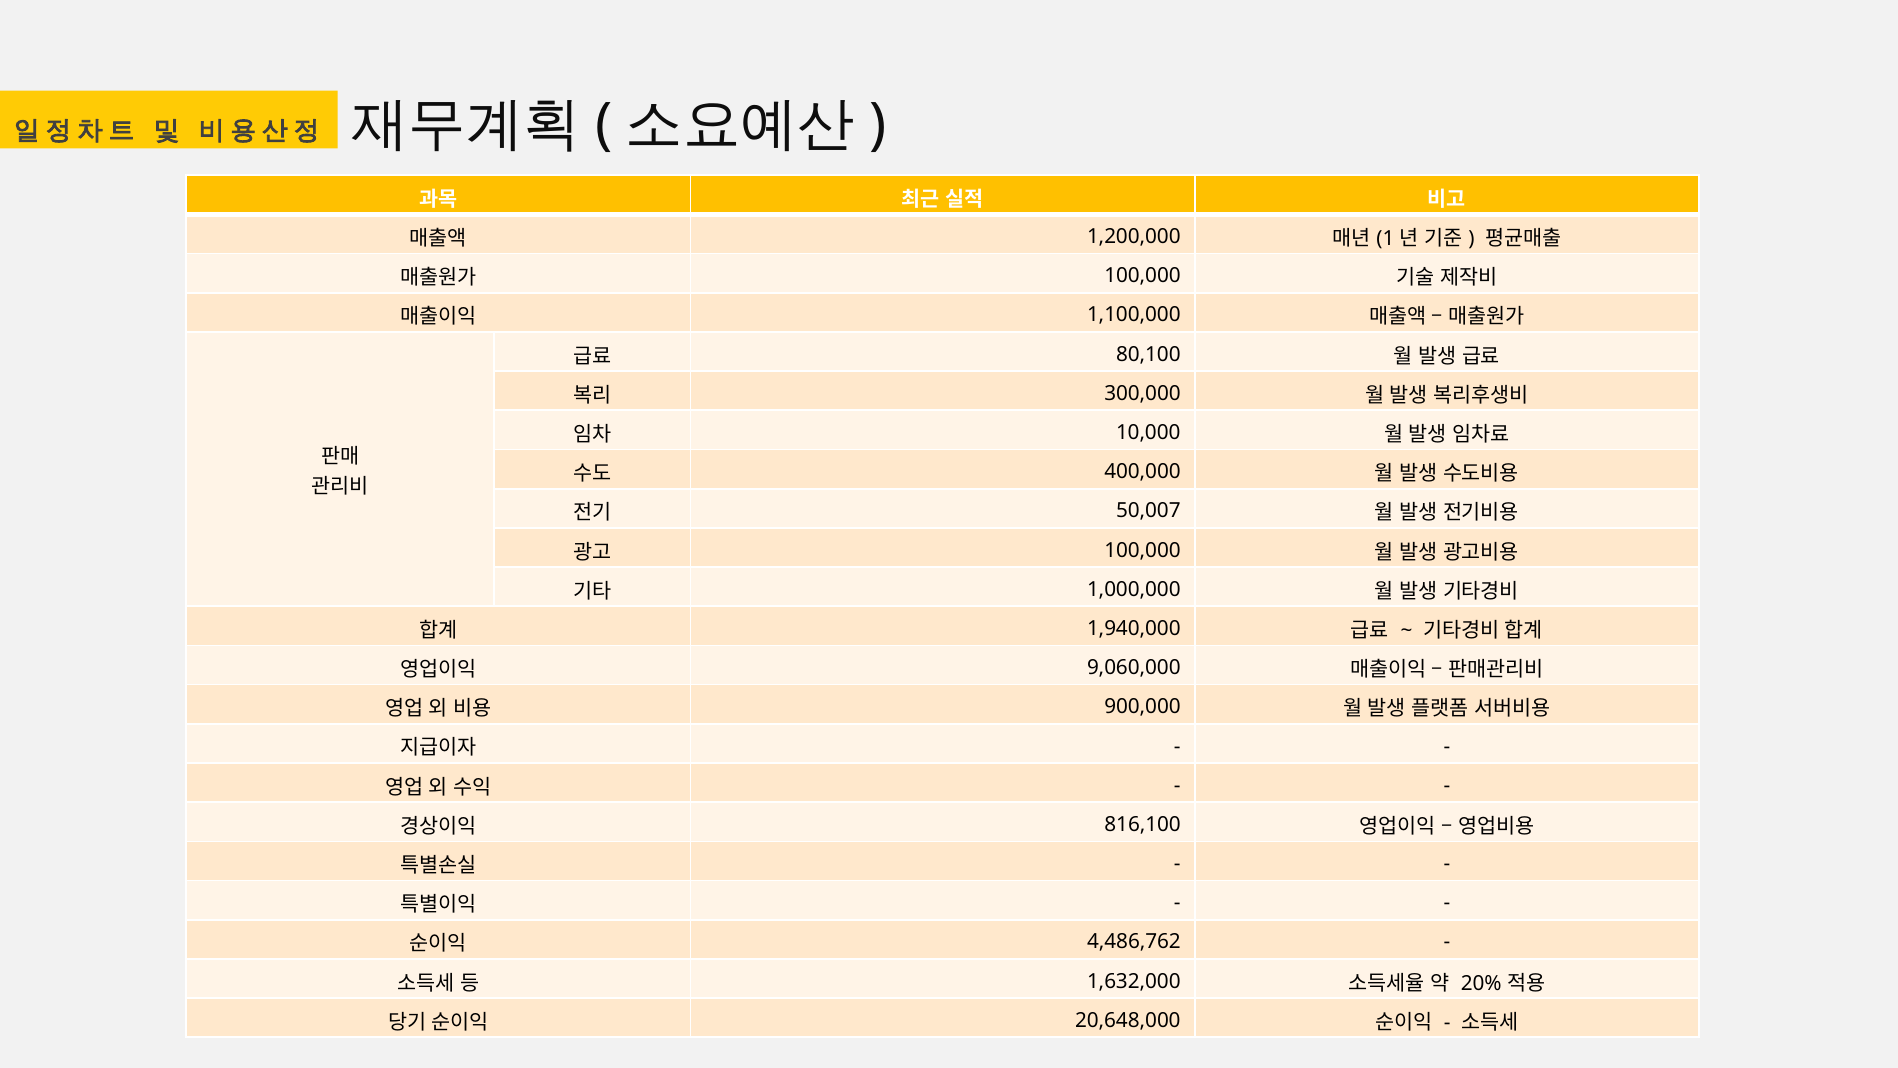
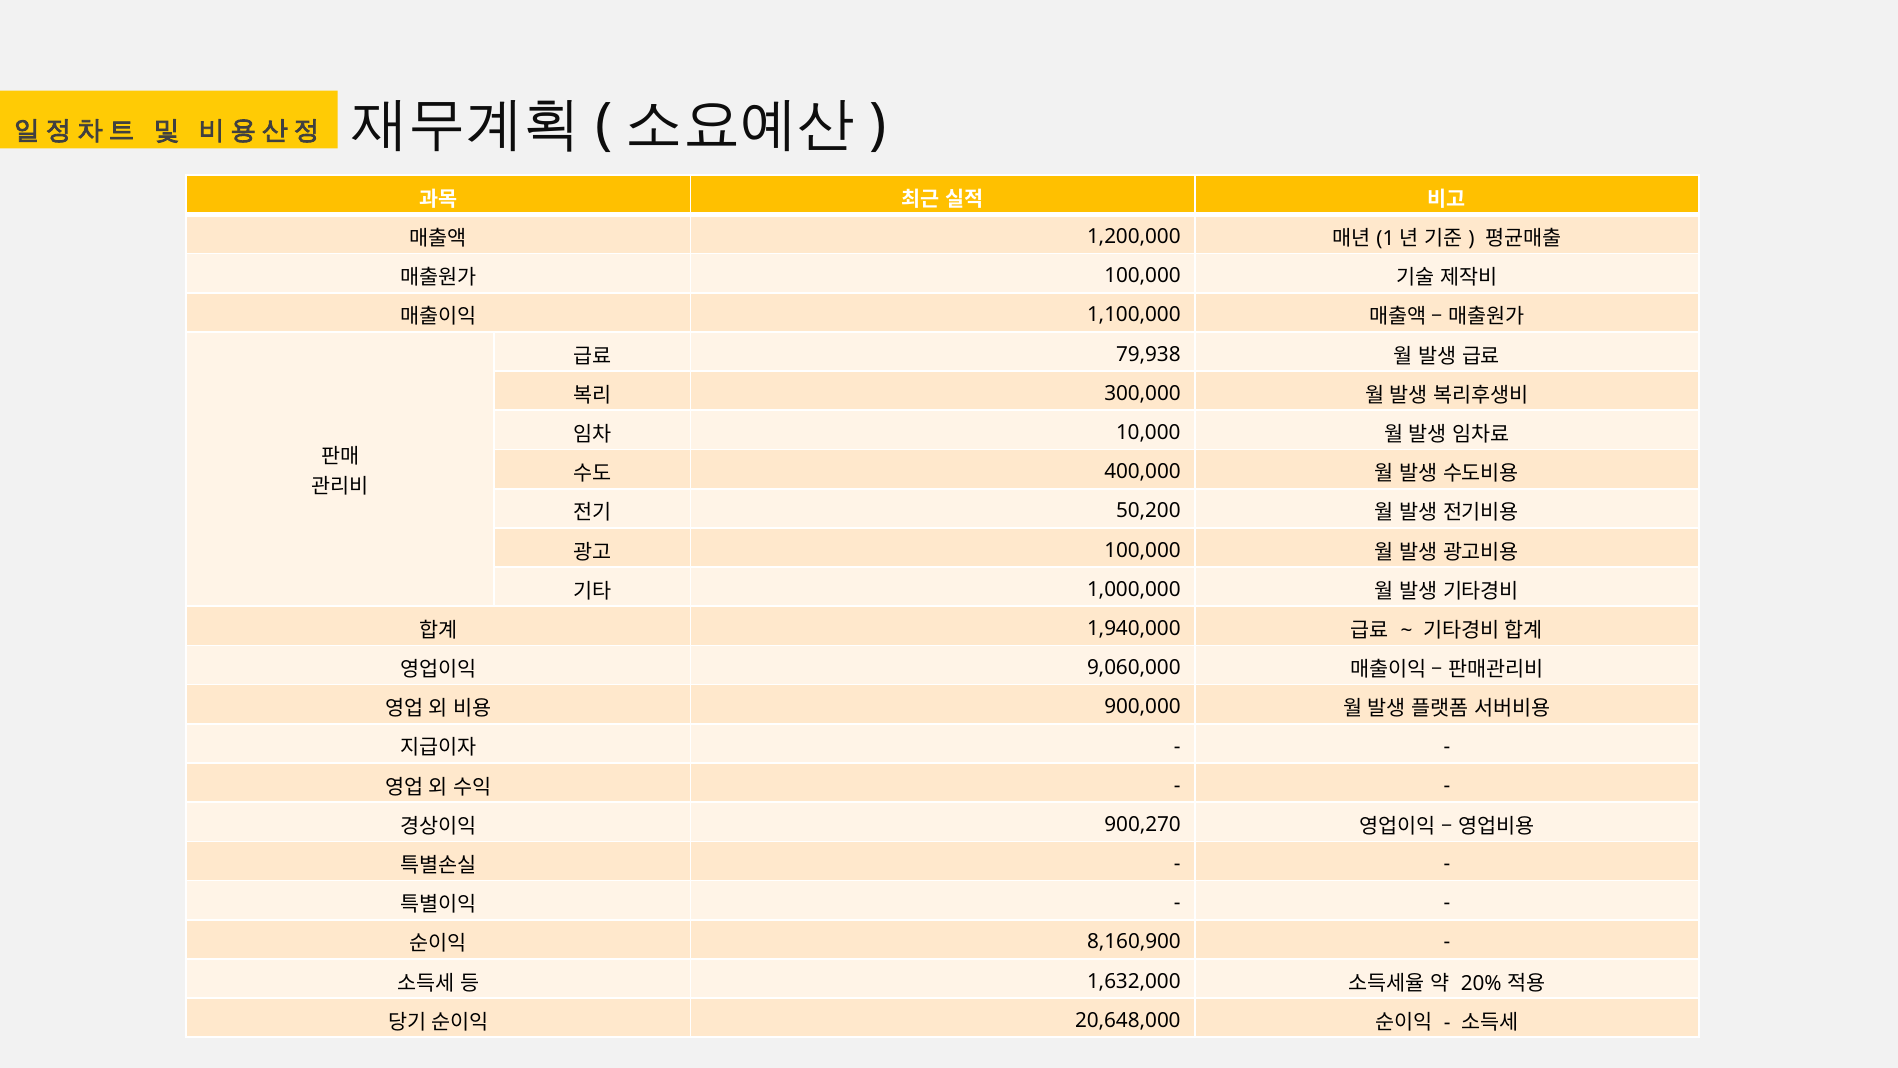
80,100: 80,100 -> 79,938
50,007: 50,007 -> 50,200
816,100: 816,100 -> 900,270
4,486,762: 4,486,762 -> 8,160,900
